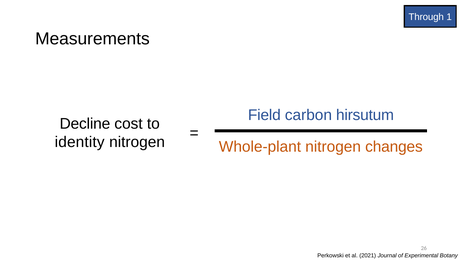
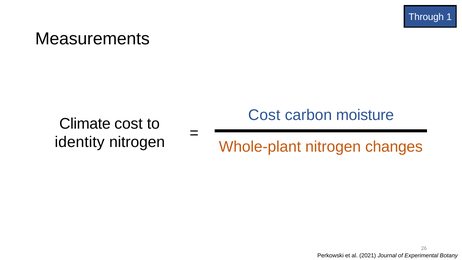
Field at (264, 115): Field -> Cost
hirsutum: hirsutum -> moisture
Decline: Decline -> Climate
